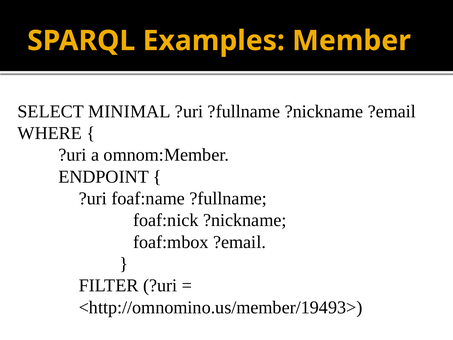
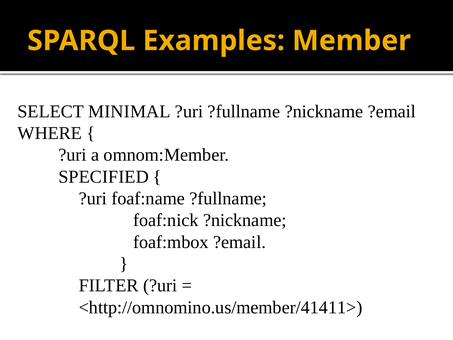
ENDPOINT: ENDPOINT -> SPECIFIED
<http://omnomino.us/member/19493>: <http://omnomino.us/member/19493> -> <http://omnomino.us/member/41411>
